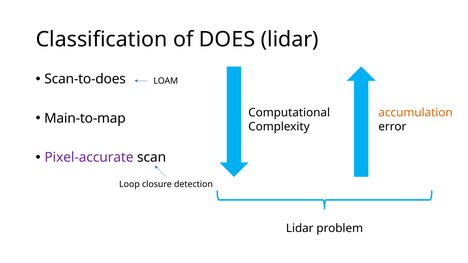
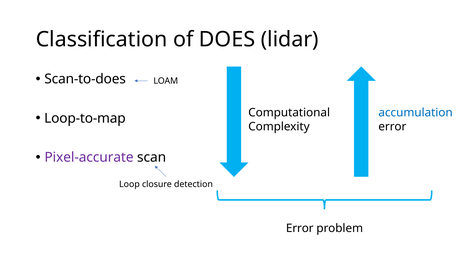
accumulation colour: orange -> blue
Main-to-map: Main-to-map -> Loop-to-map
Lidar at (300, 228): Lidar -> Error
